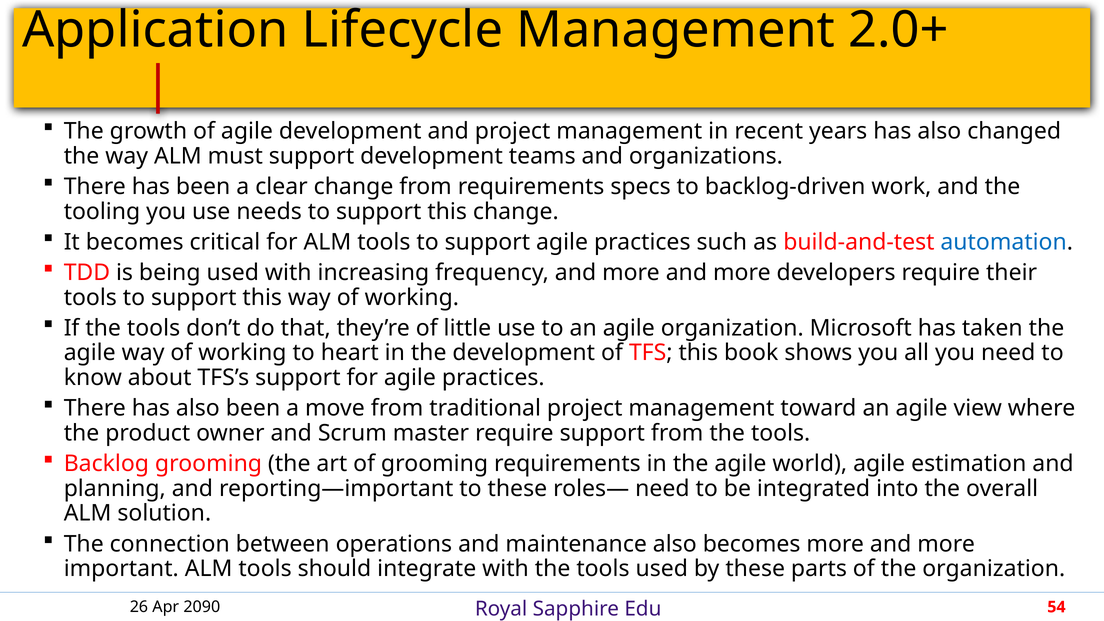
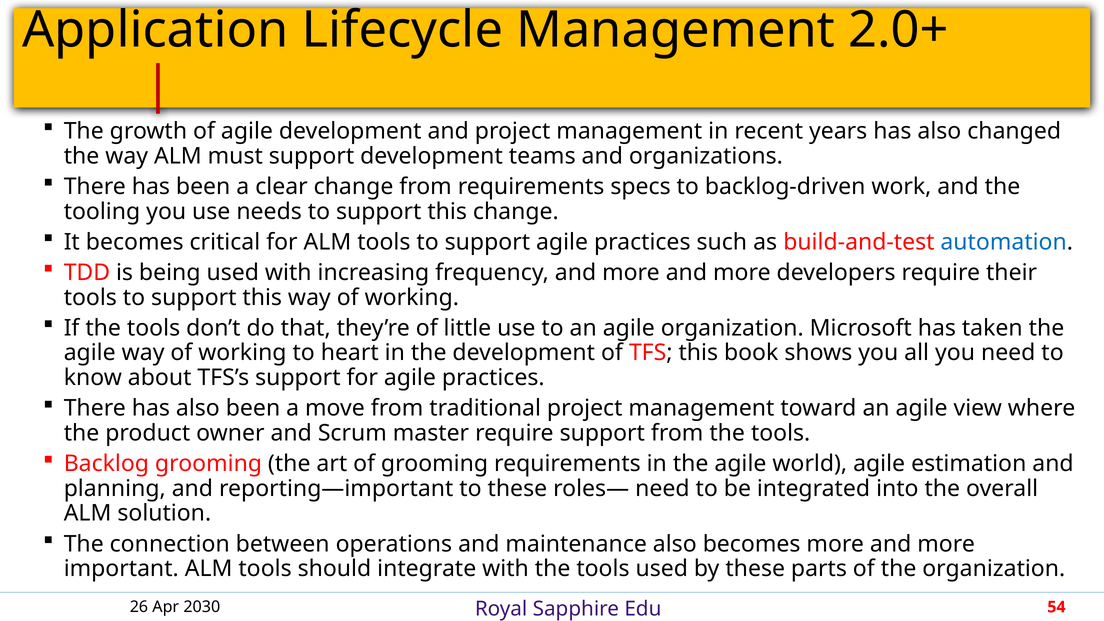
2090: 2090 -> 2030
